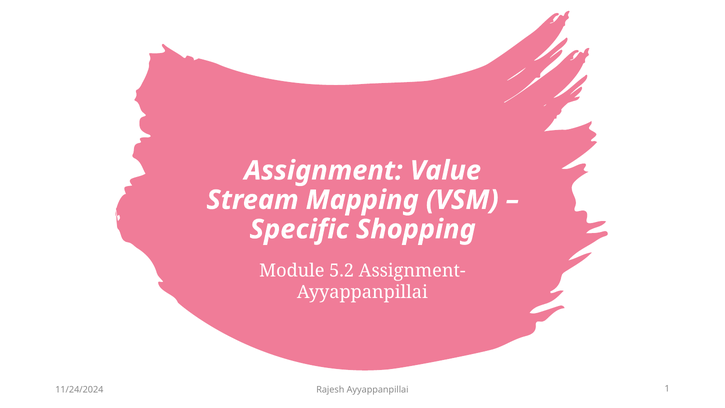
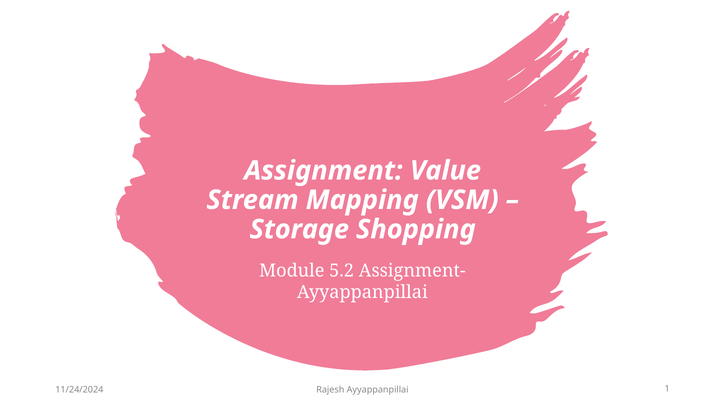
Specific: Specific -> Storage
